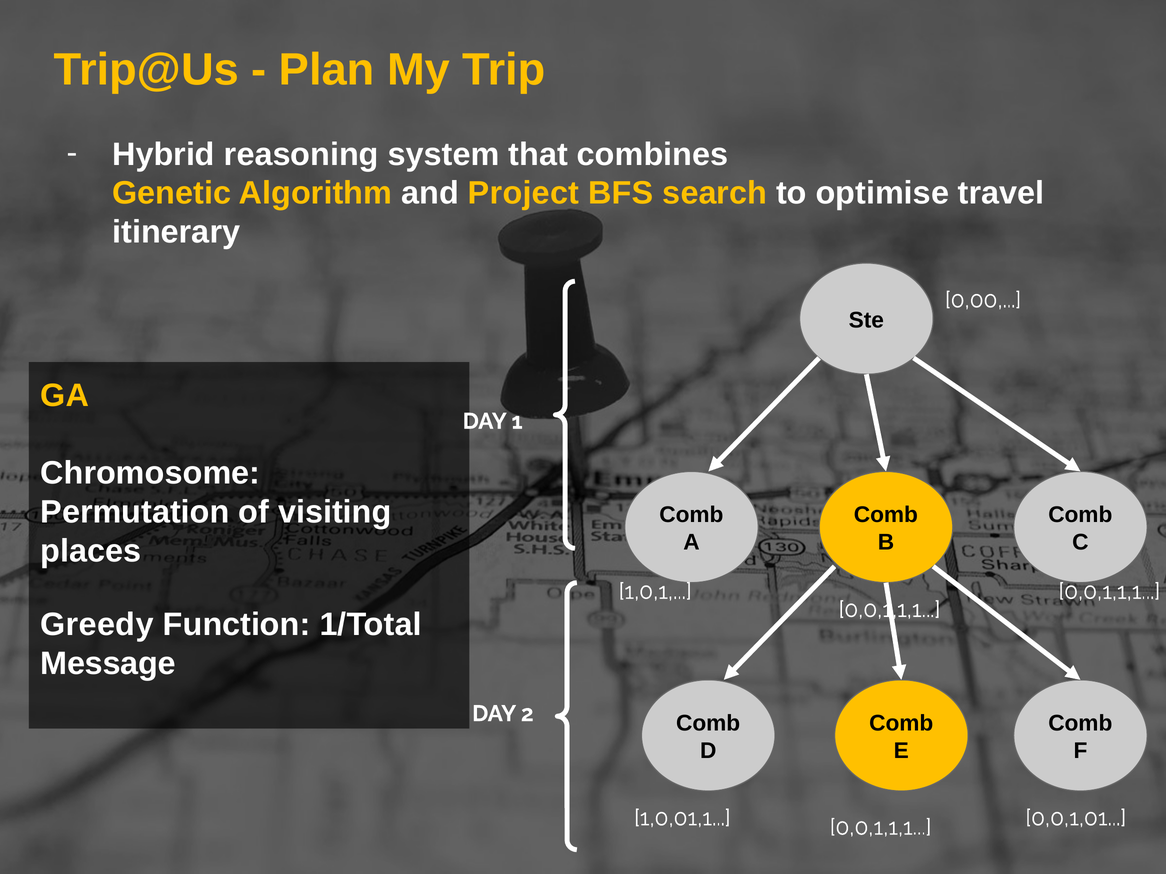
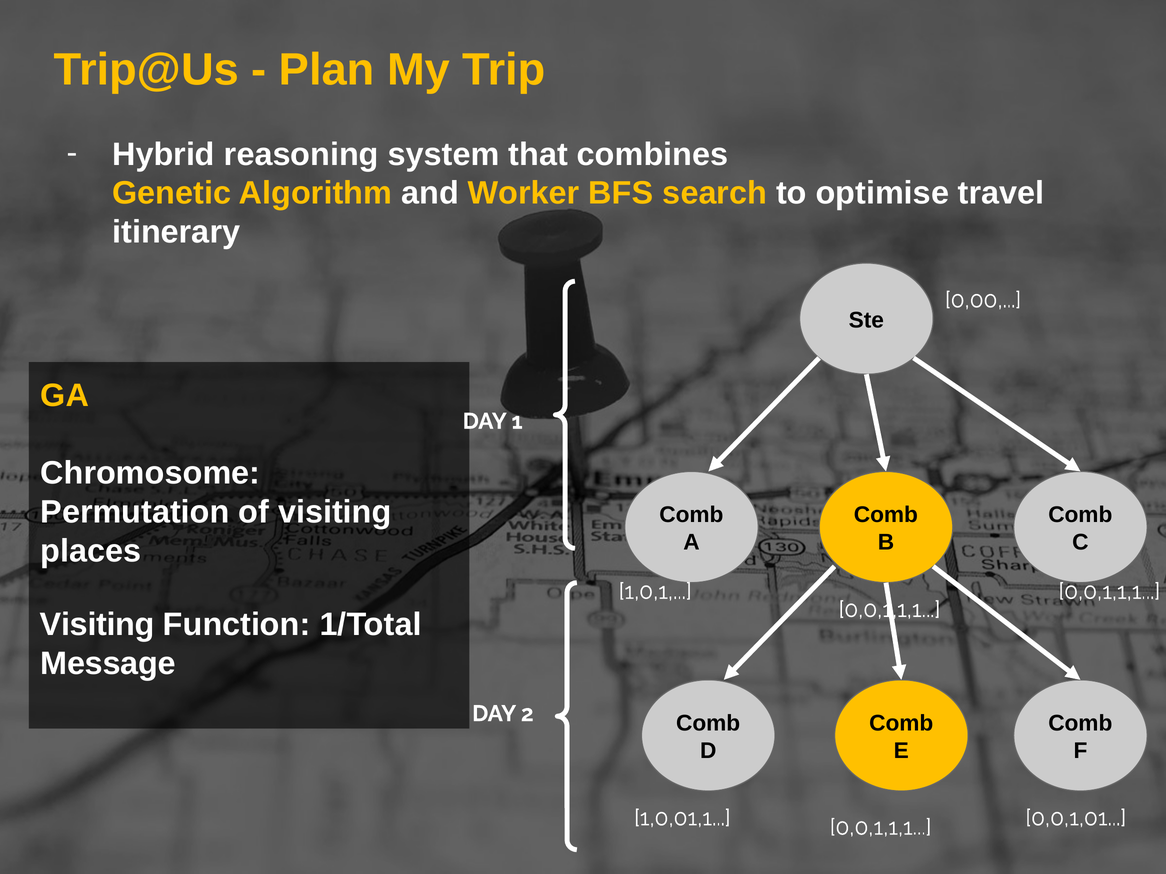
Project: Project -> Worker
Greedy at (97, 625): Greedy -> Visiting
